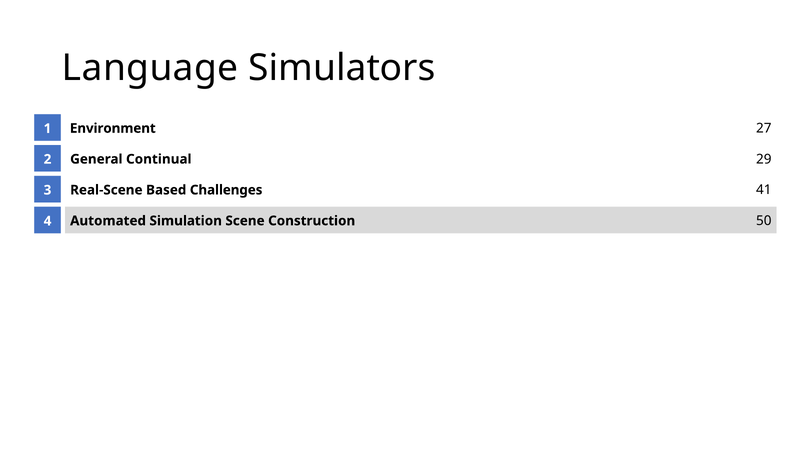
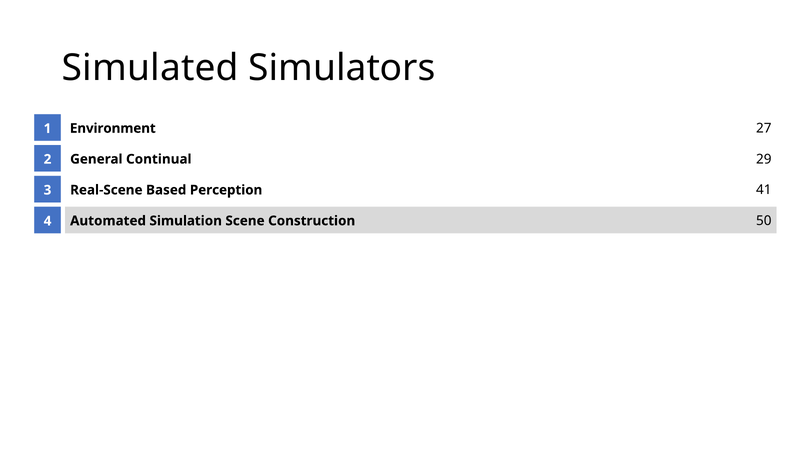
Language: Language -> Simulated
Challenges: Challenges -> Perception
